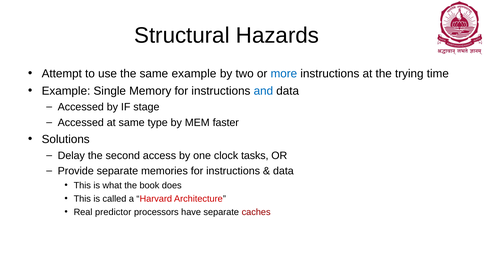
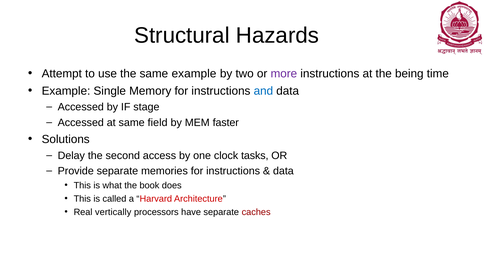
more colour: blue -> purple
trying: trying -> being
type: type -> field
predictor: predictor -> vertically
